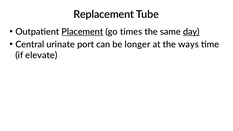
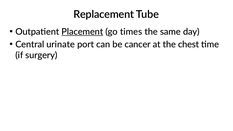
day underline: present -> none
longer: longer -> cancer
ways: ways -> chest
elevate: elevate -> surgery
